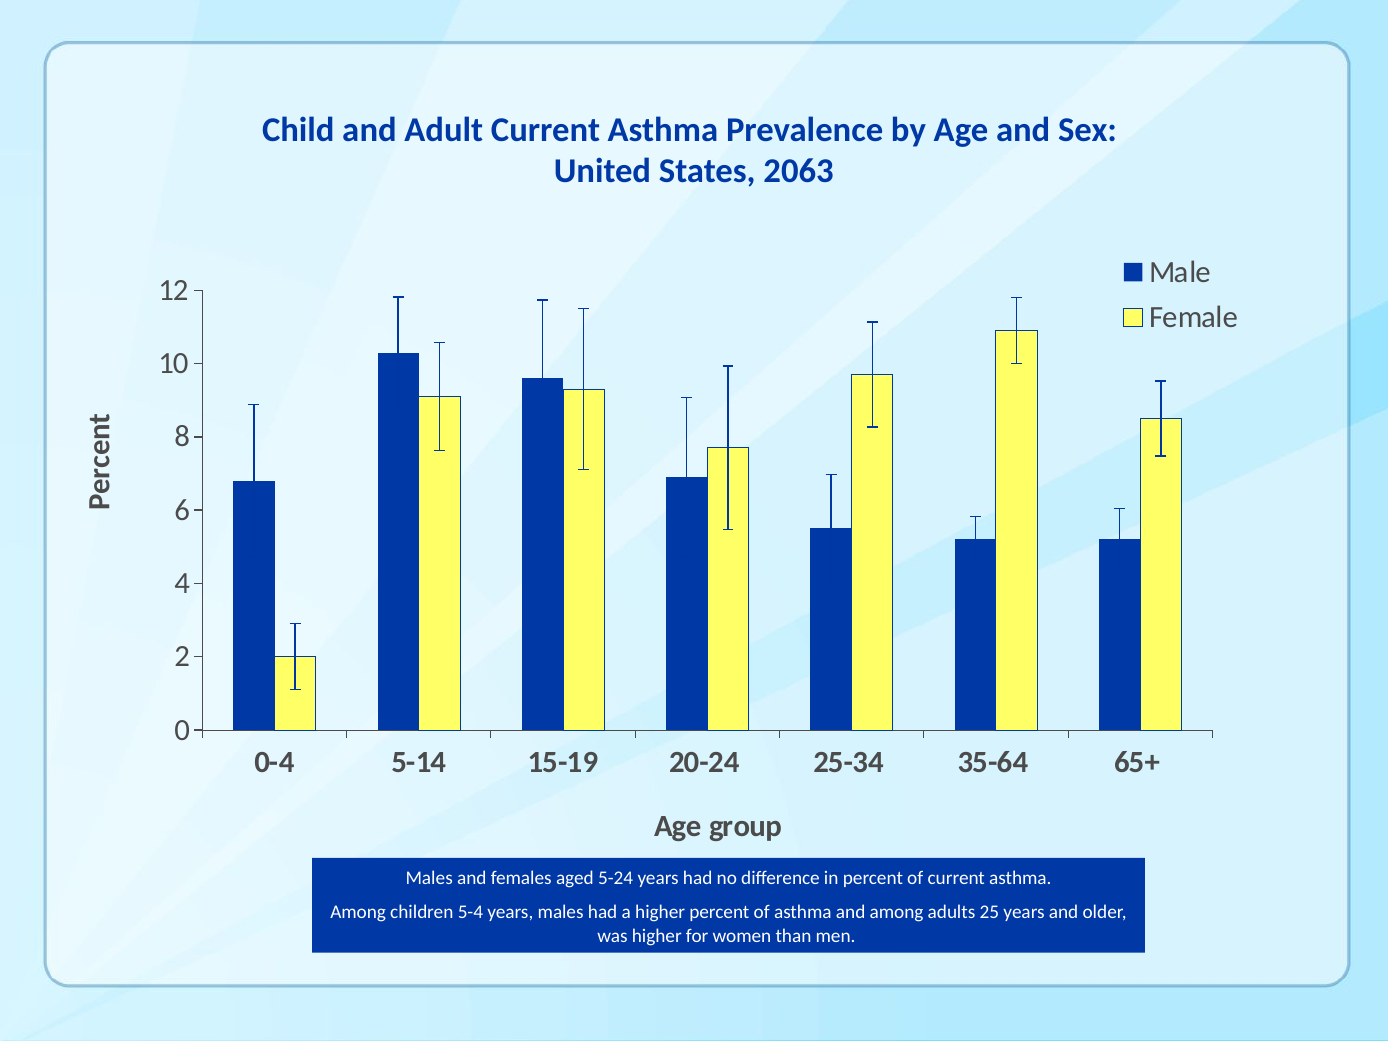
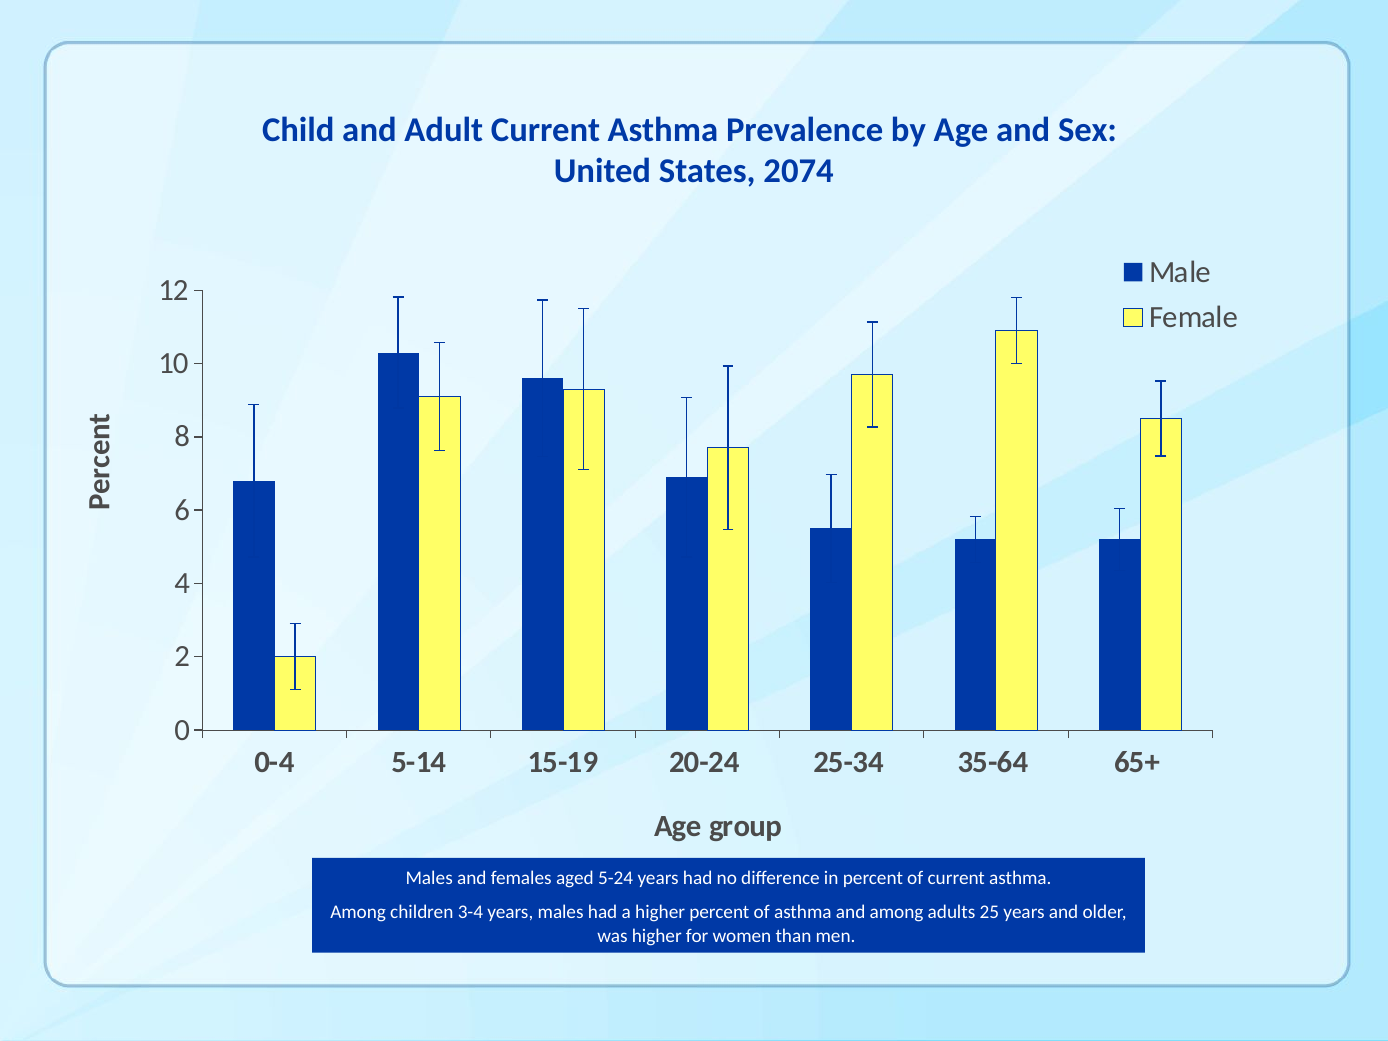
2063: 2063 -> 2074
5-4: 5-4 -> 3-4
